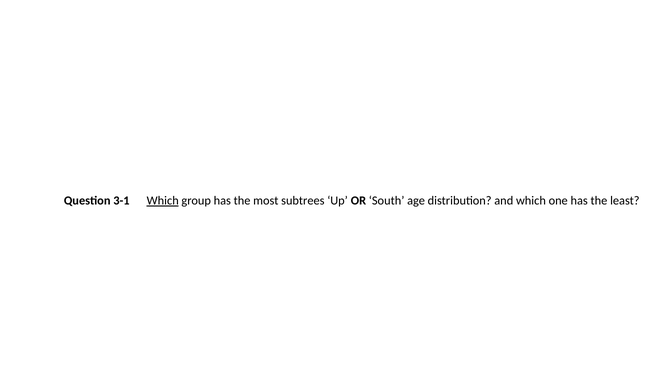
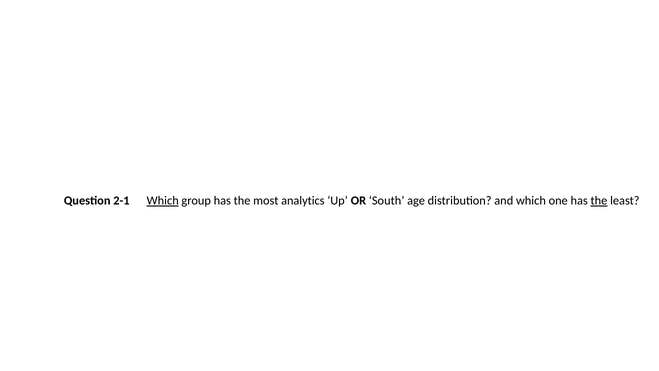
3-1: 3-1 -> 2-1
subtrees: subtrees -> analytics
the at (599, 201) underline: none -> present
